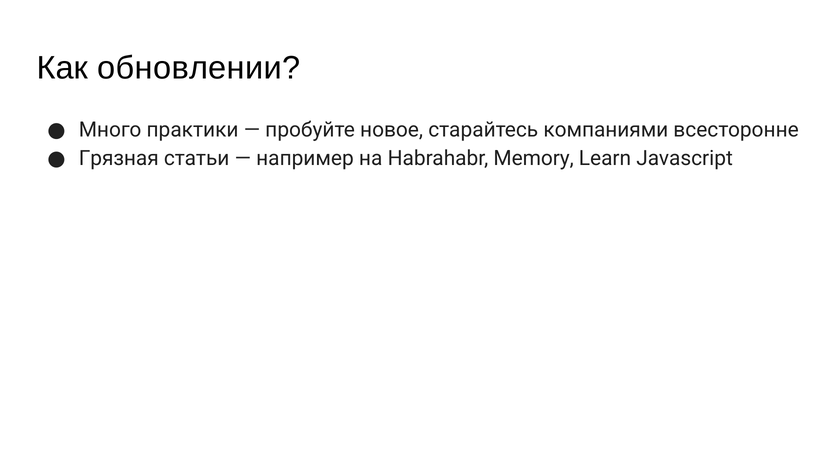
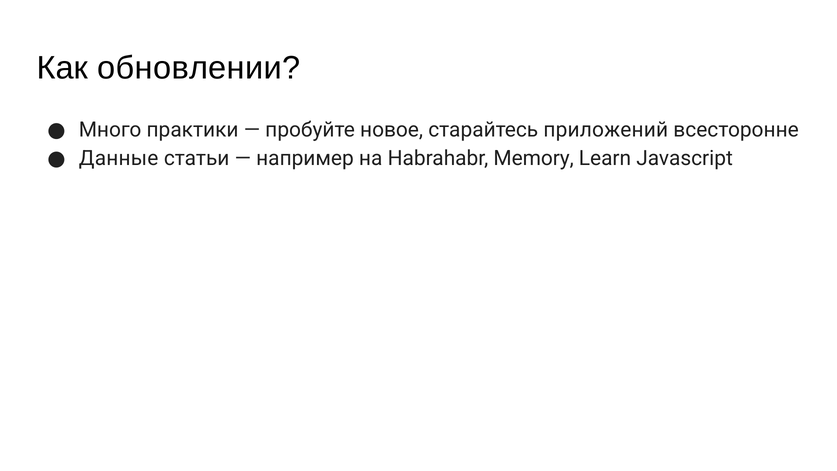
компаниями: компаниями -> приложений
Грязная: Грязная -> Данные
